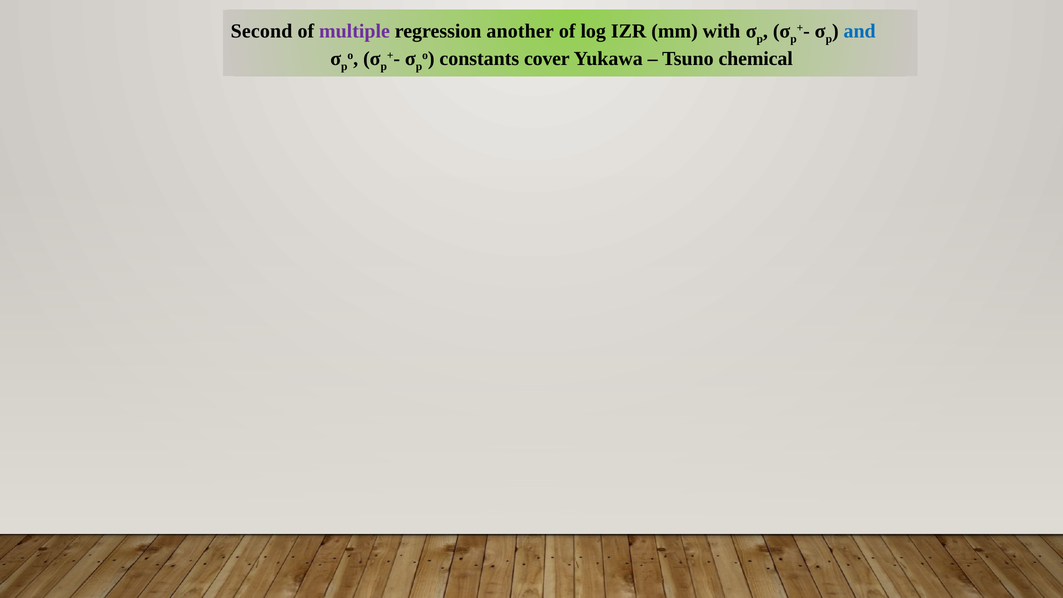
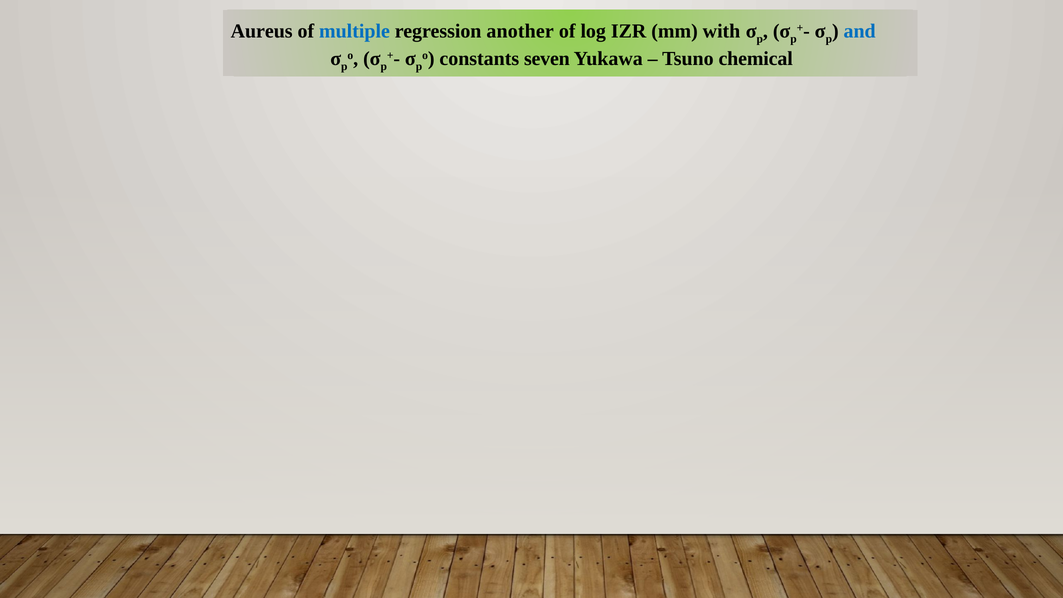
Second: Second -> Aureus
multiple colour: purple -> blue
cover: cover -> seven
